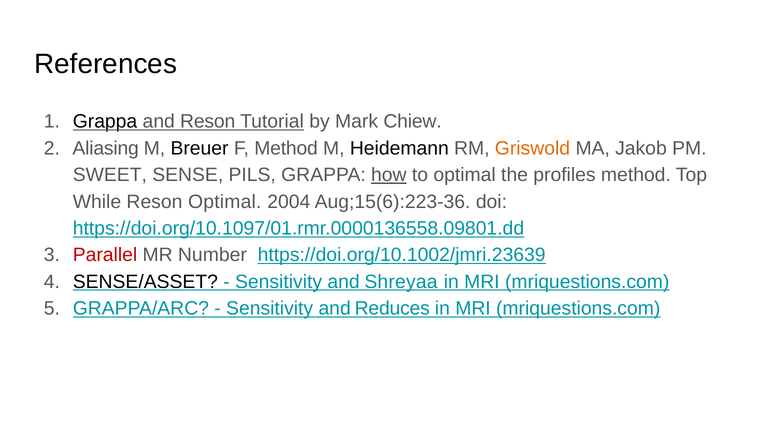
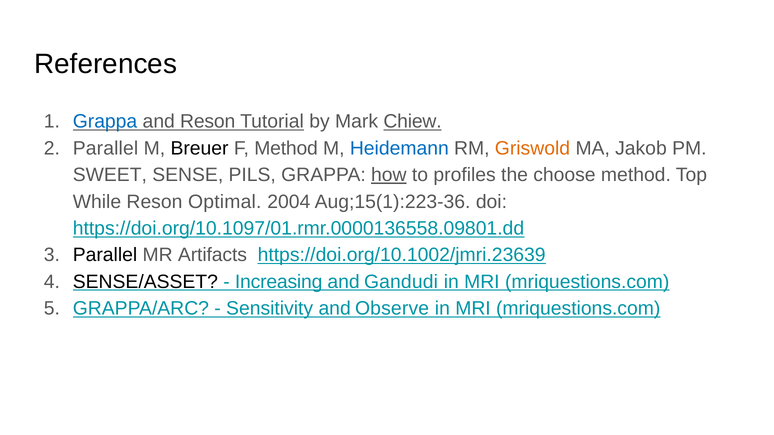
Grappa at (105, 122) colour: black -> blue
Chiew underline: none -> present
Aliasing at (106, 148): Aliasing -> Parallel
Heidemann colour: black -> blue
to optimal: optimal -> profiles
profiles: profiles -> choose
Aug;15(6):223-36: Aug;15(6):223-36 -> Aug;15(1):223-36
Parallel at (105, 255) colour: red -> black
Number: Number -> Artifacts
Sensitivity at (279, 282): Sensitivity -> Increasing
Shreyaa: Shreyaa -> Gandudi
Reduces: Reduces -> Observe
